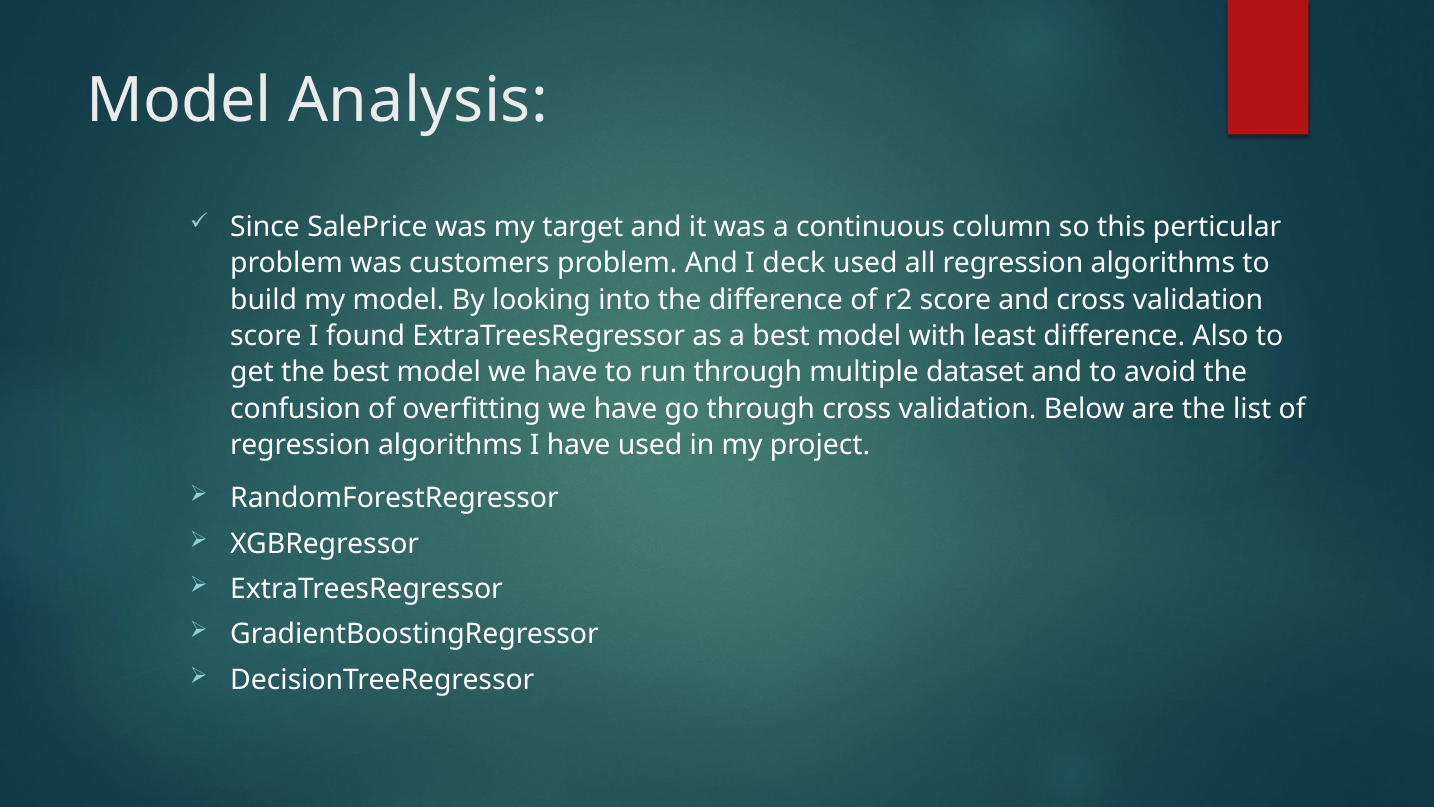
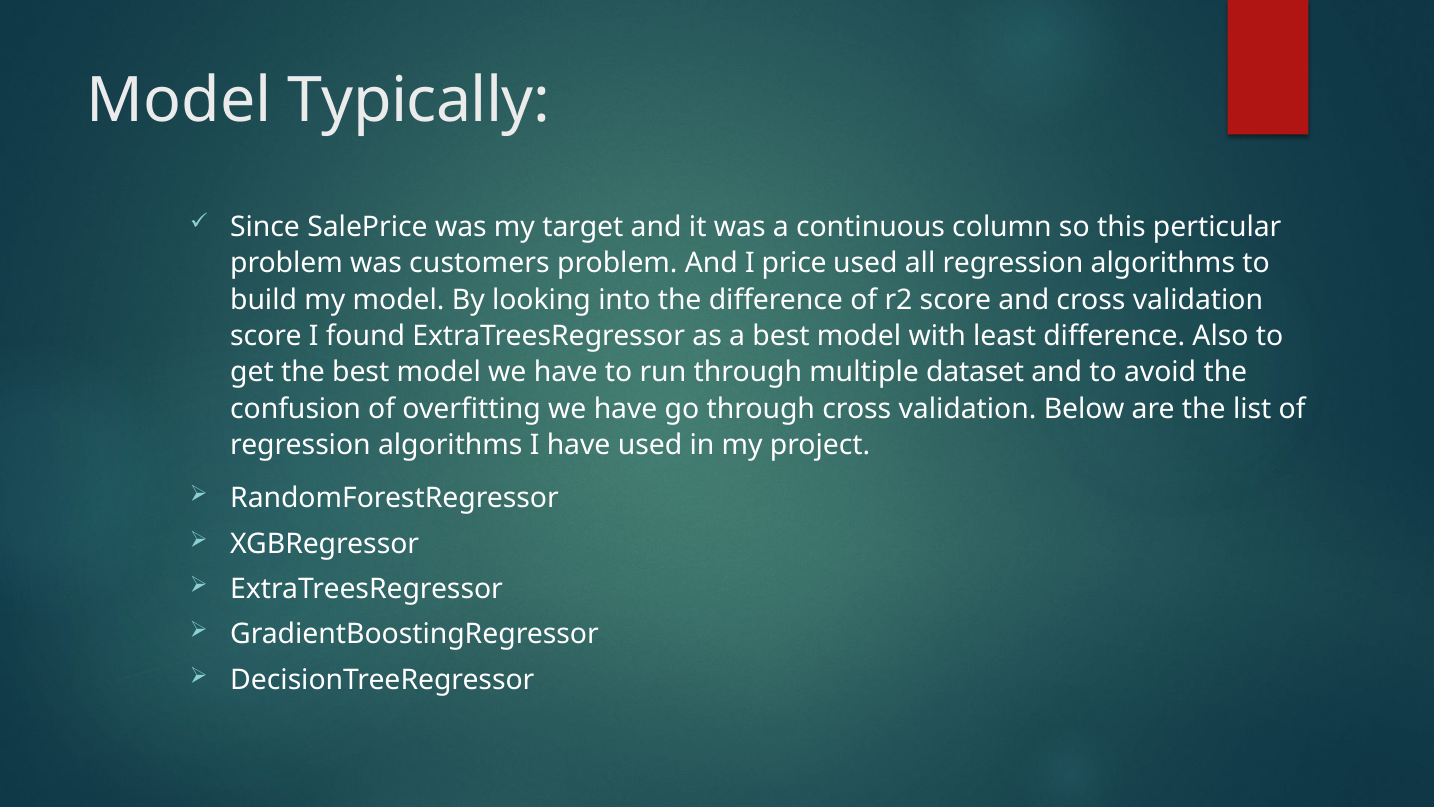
Analysis: Analysis -> Typically
deck: deck -> price
